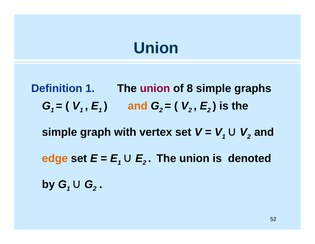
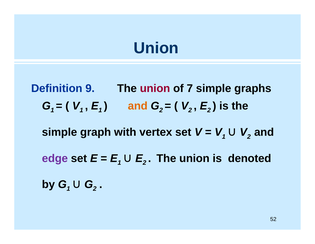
Definition 1: 1 -> 9
8: 8 -> 7
edge colour: orange -> purple
